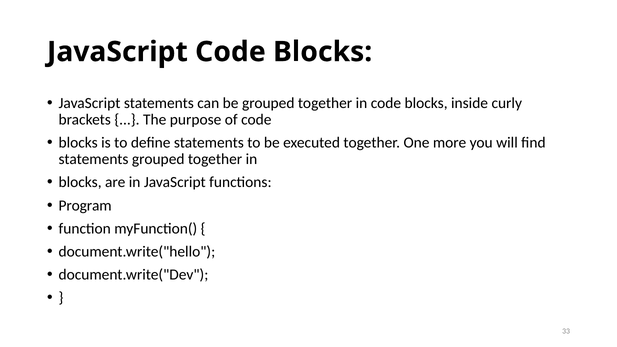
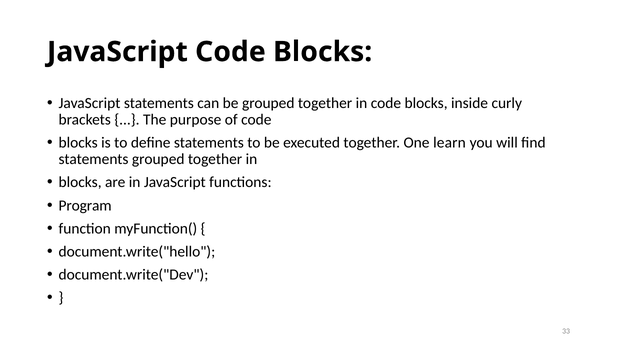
more: more -> learn
